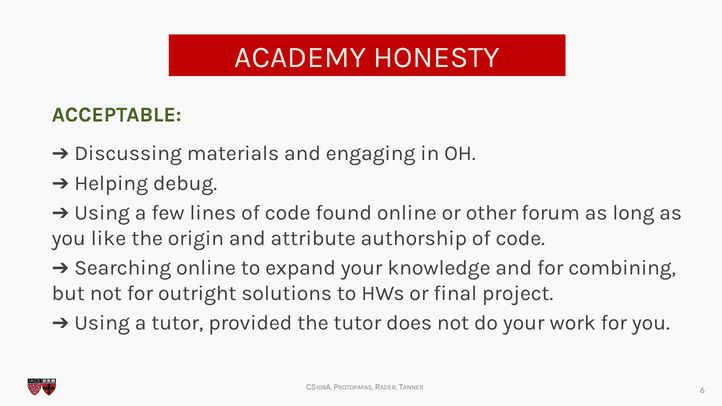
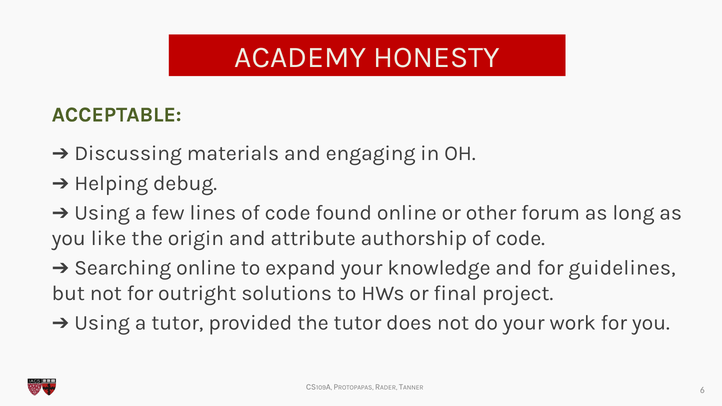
combining: combining -> guidelines
